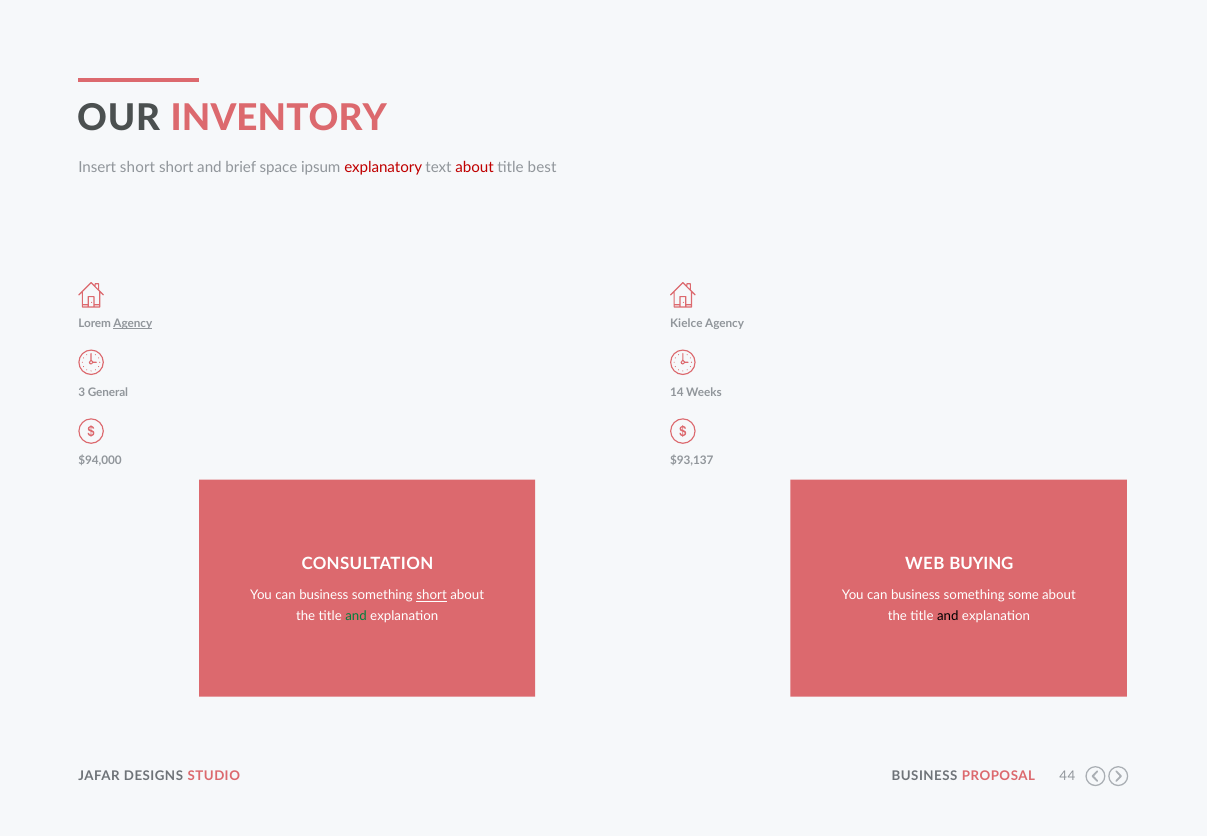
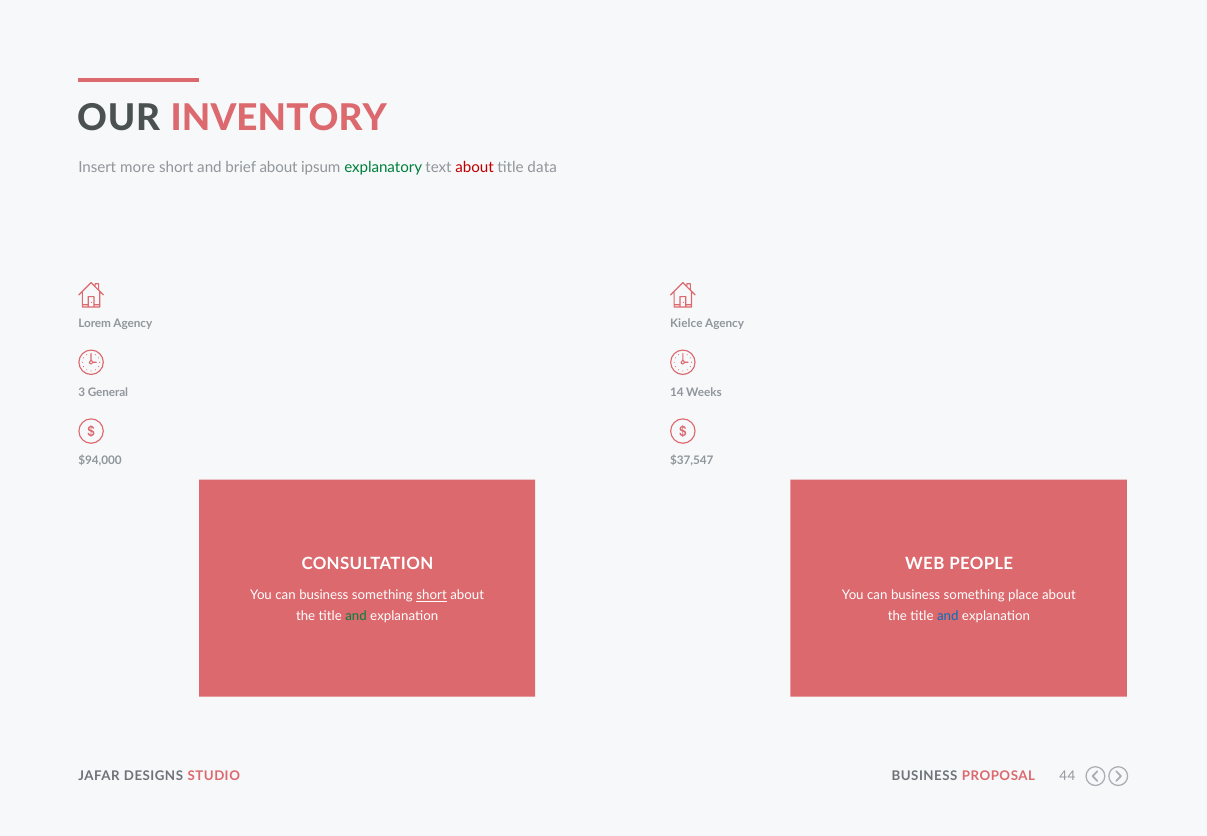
Insert short: short -> more
brief space: space -> about
explanatory colour: red -> green
best: best -> data
Agency at (133, 323) underline: present -> none
$93,137: $93,137 -> $37,547
BUYING: BUYING -> PEOPLE
some: some -> place
and at (948, 616) colour: black -> blue
